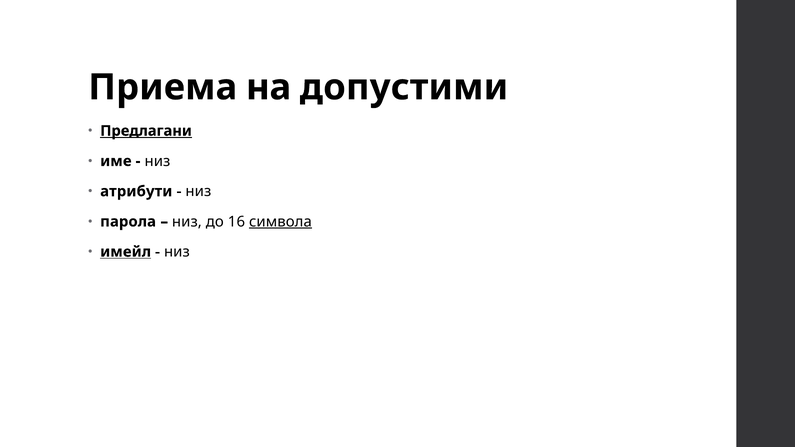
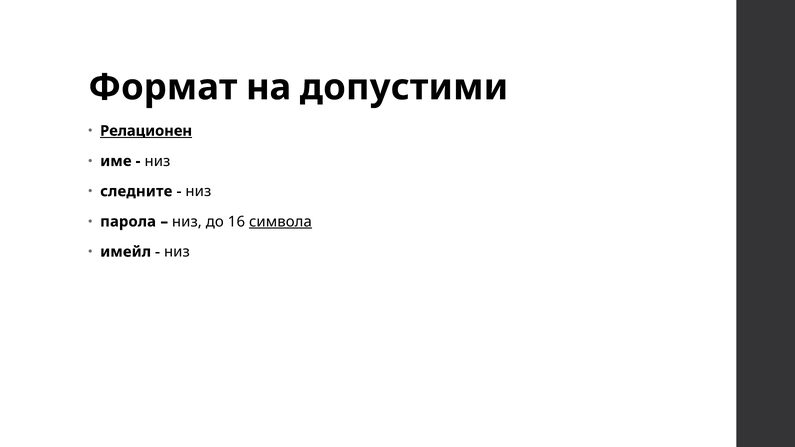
Приема: Приема -> Формат
Предлагани: Предлагани -> Релационен
атрибути: атрибути -> следните
имейл underline: present -> none
